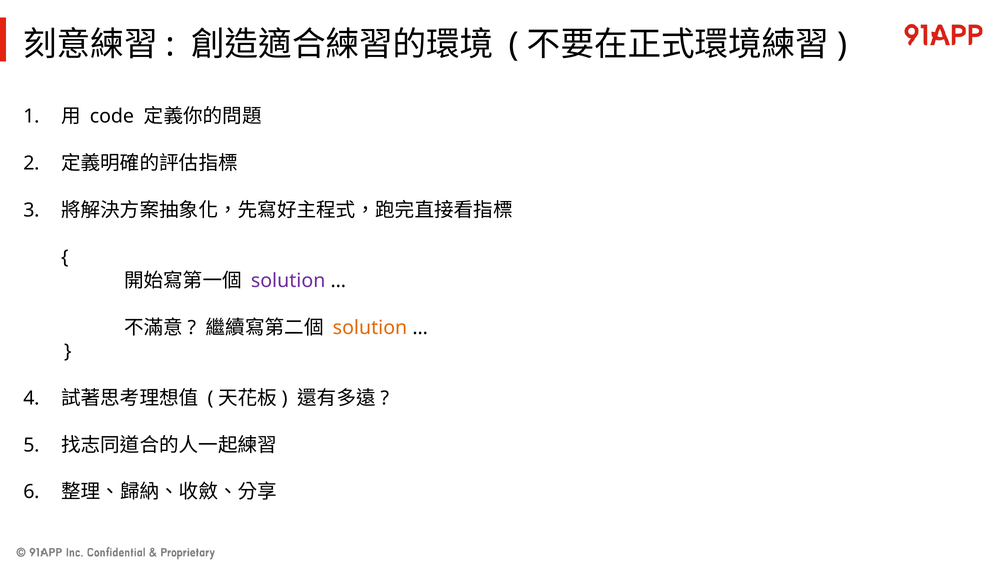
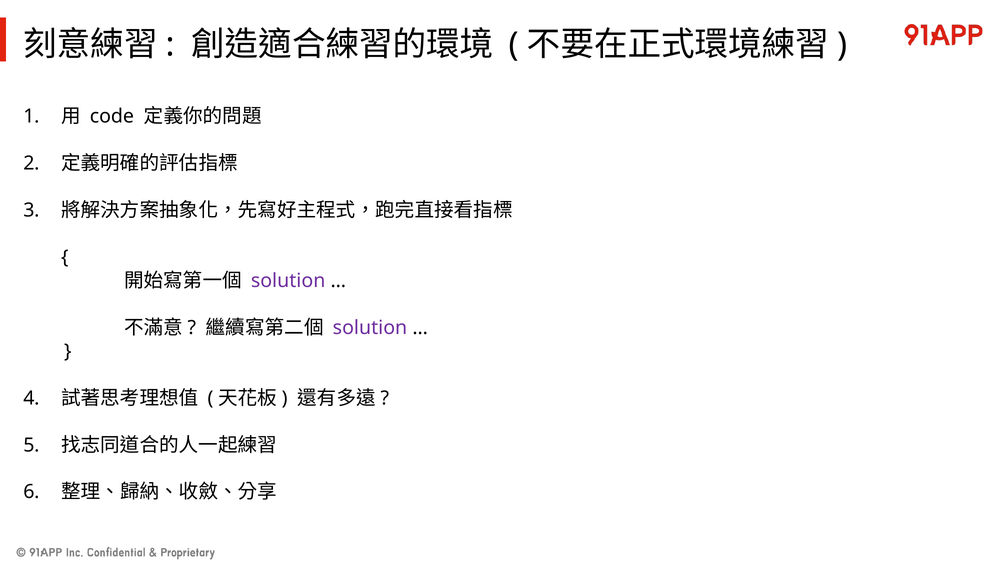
solution at (370, 328) colour: orange -> purple
